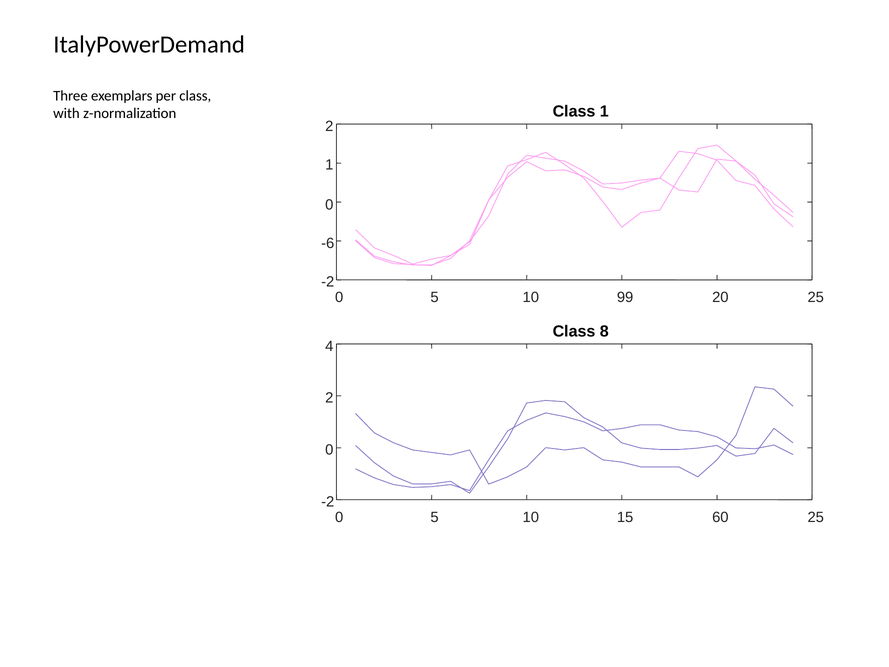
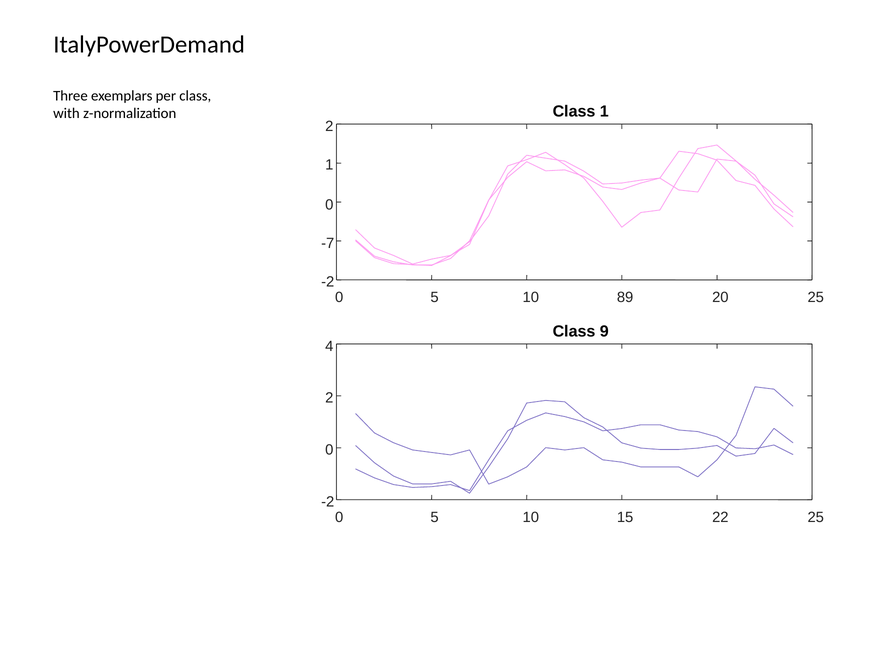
-6: -6 -> -7
99: 99 -> 89
8: 8 -> 9
60: 60 -> 22
